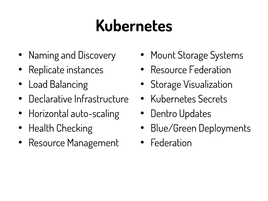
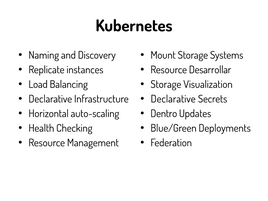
Resource Federation: Federation -> Desarrollar
Kubernetes at (173, 99): Kubernetes -> Declarative
